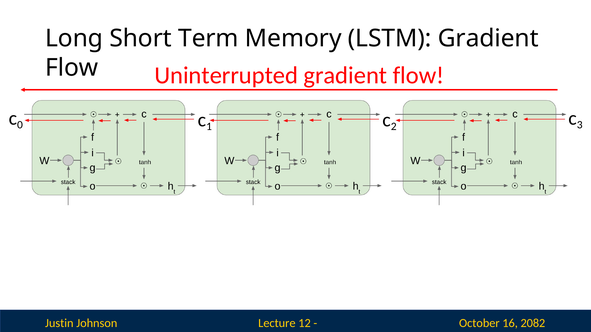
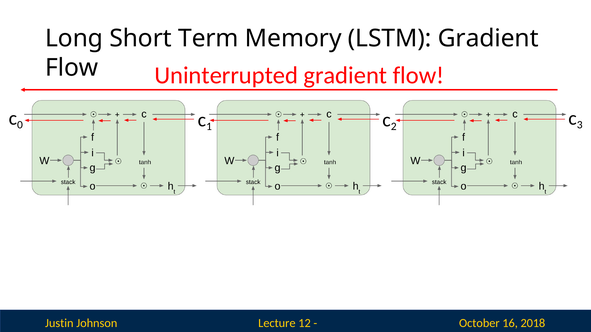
2082: 2082 -> 2018
